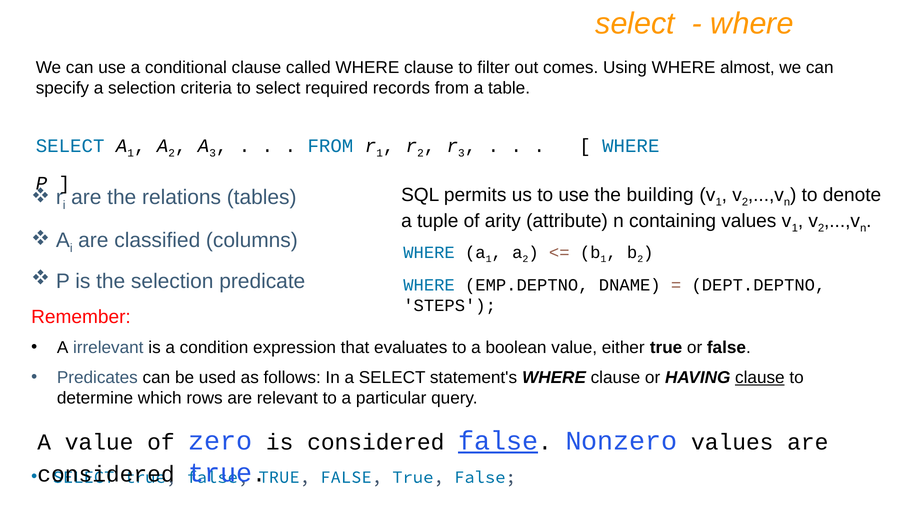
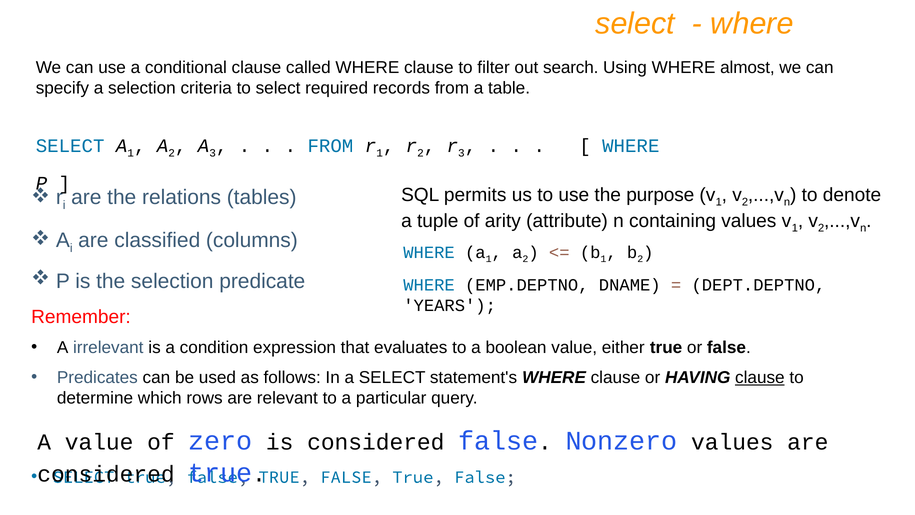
comes: comes -> search
building: building -> purpose
STEPS: STEPS -> YEARS
false at (498, 441) underline: present -> none
